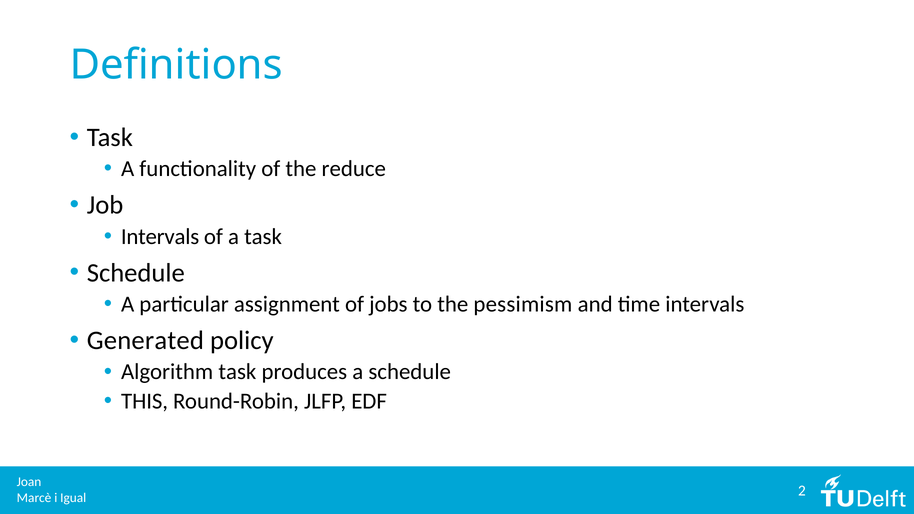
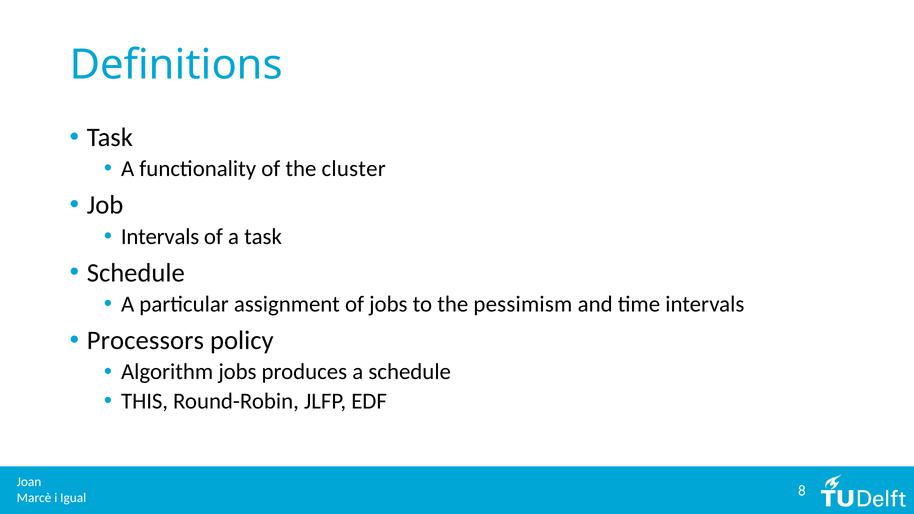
reduce: reduce -> cluster
Generated: Generated -> Processors
Algorithm task: task -> jobs
2: 2 -> 8
